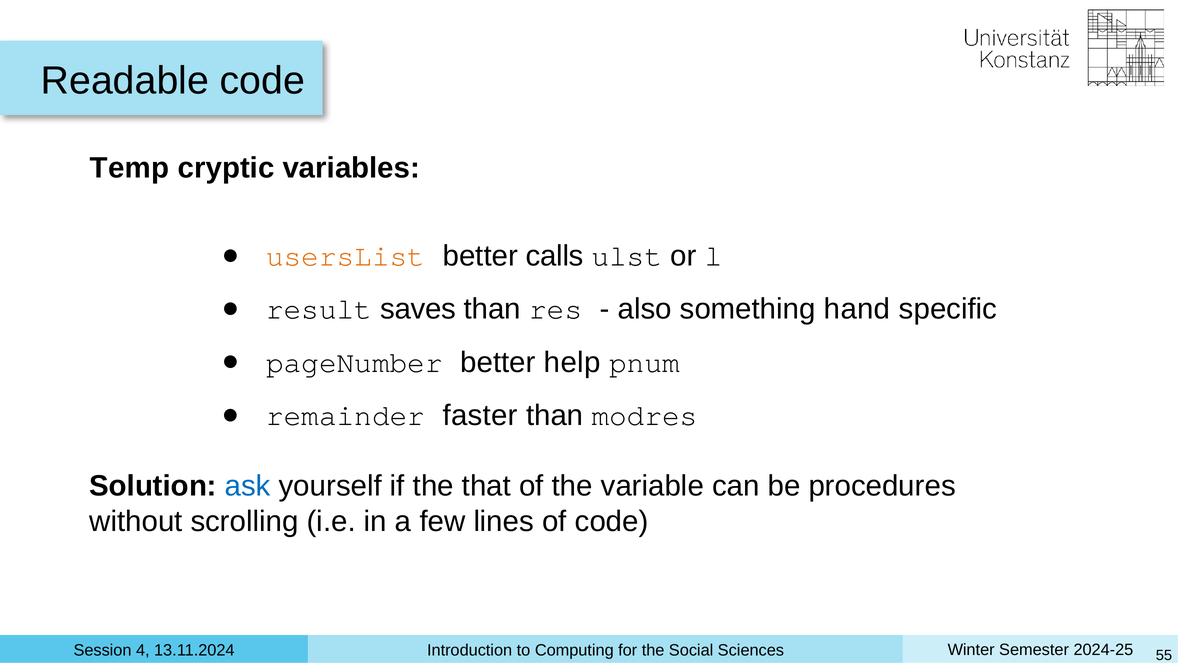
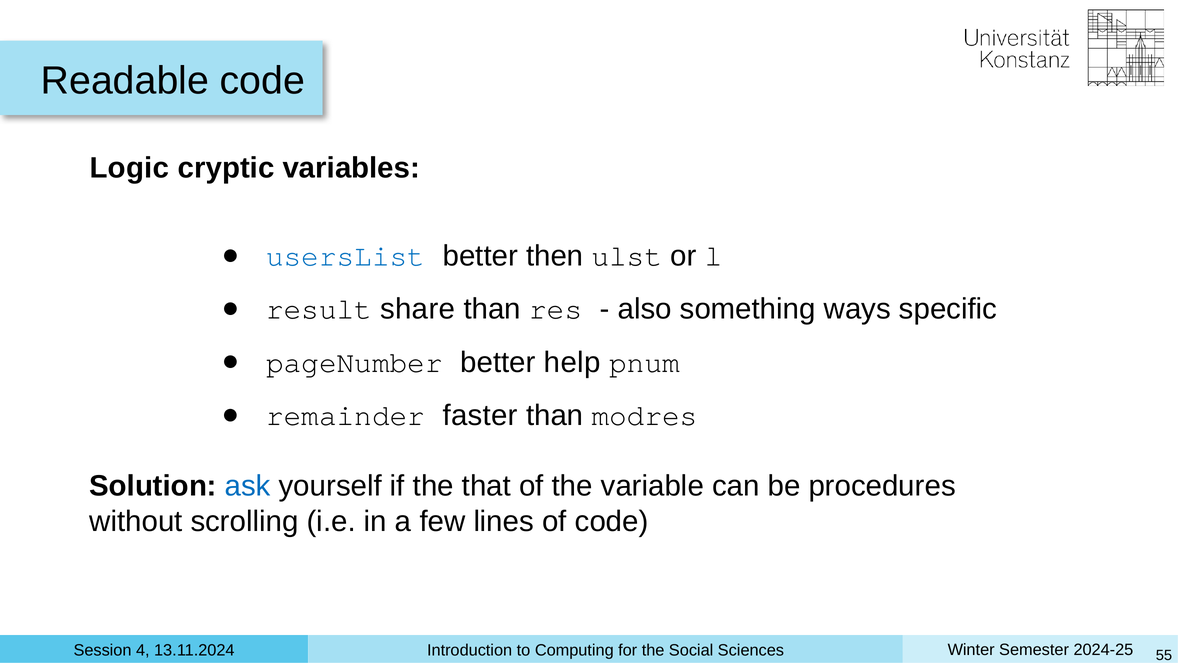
Temp: Temp -> Logic
usersList colour: orange -> blue
calls: calls -> then
saves: saves -> share
hand: hand -> ways
